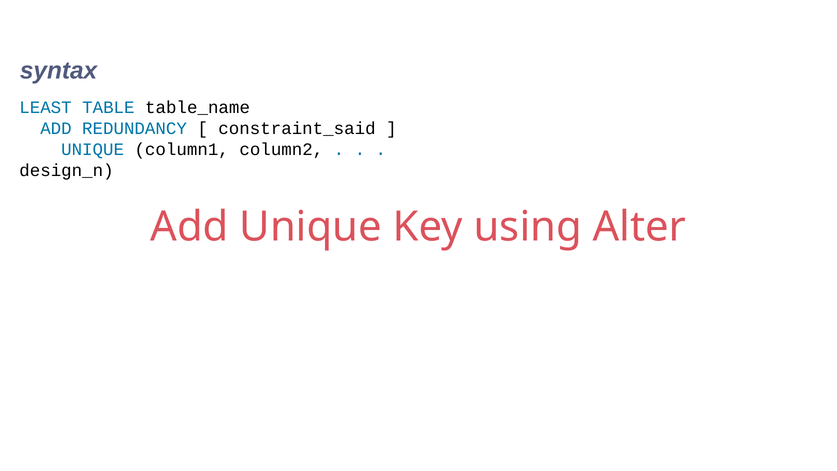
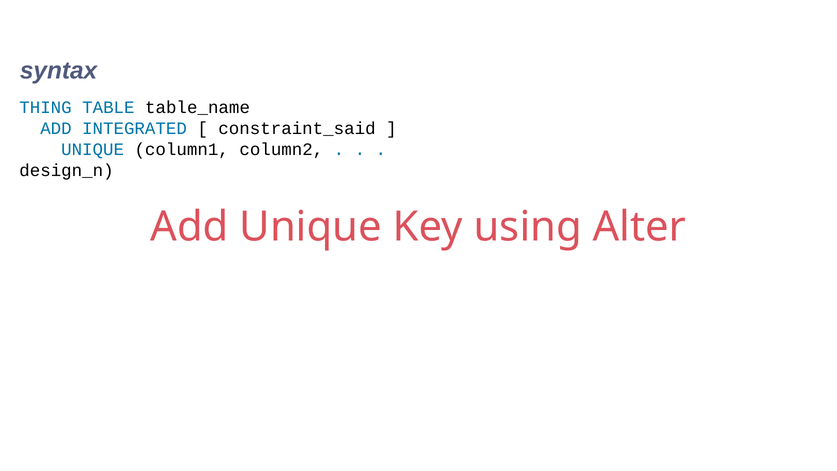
LEAST: LEAST -> THING
REDUNDANCY: REDUNDANCY -> INTEGRATED
